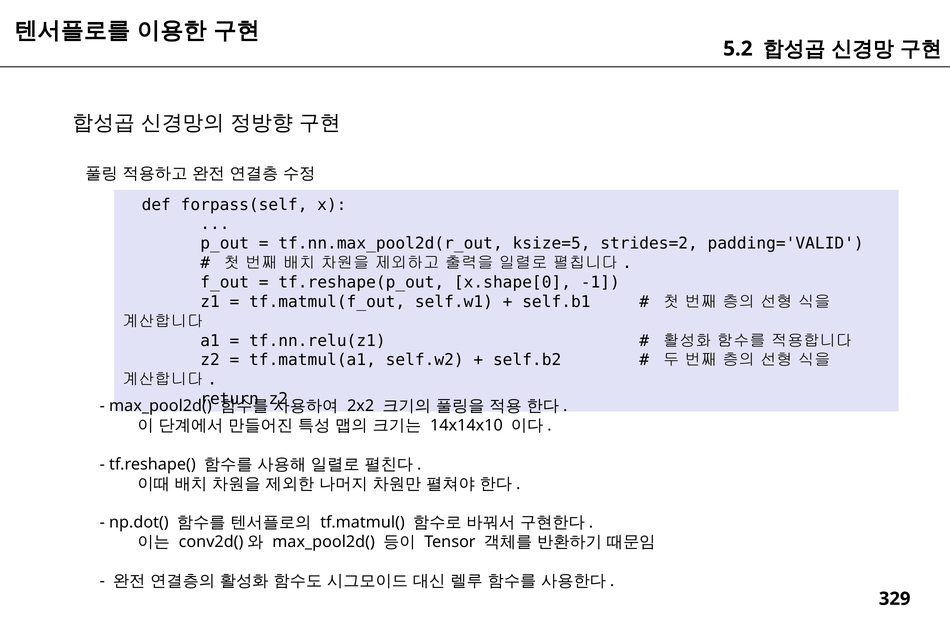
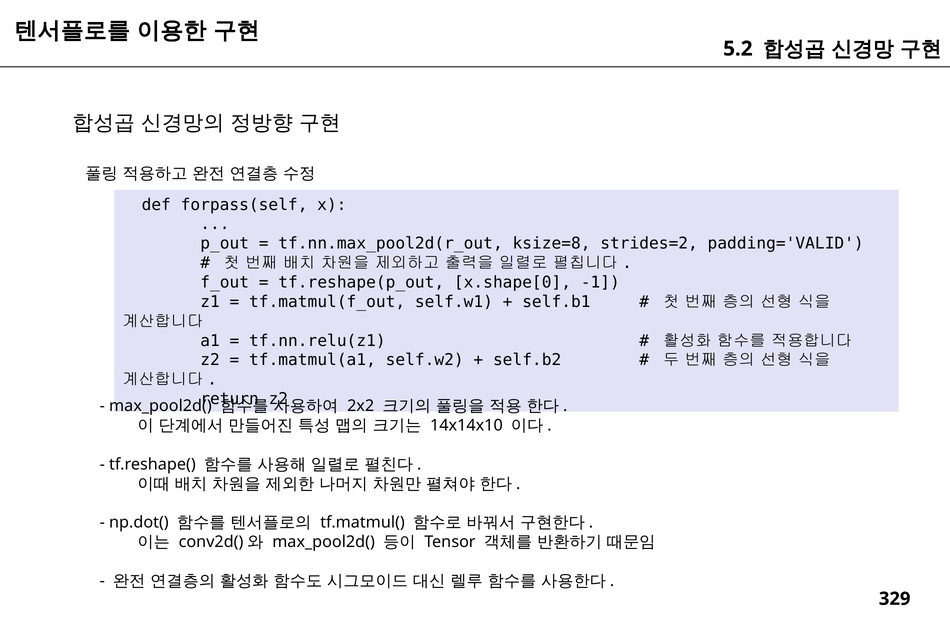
ksize=5: ksize=5 -> ksize=8
